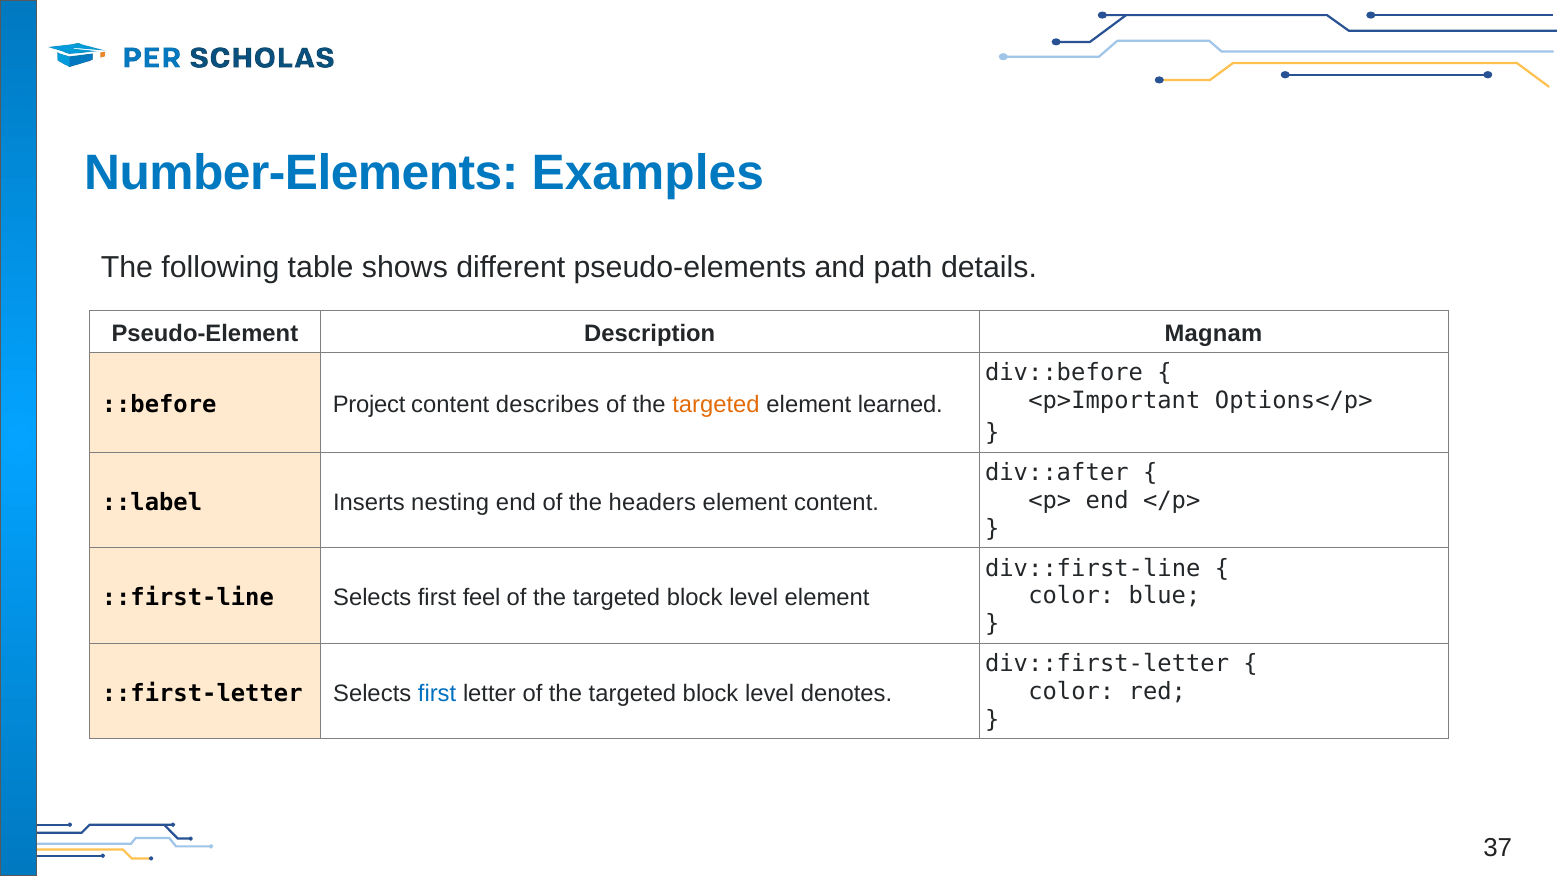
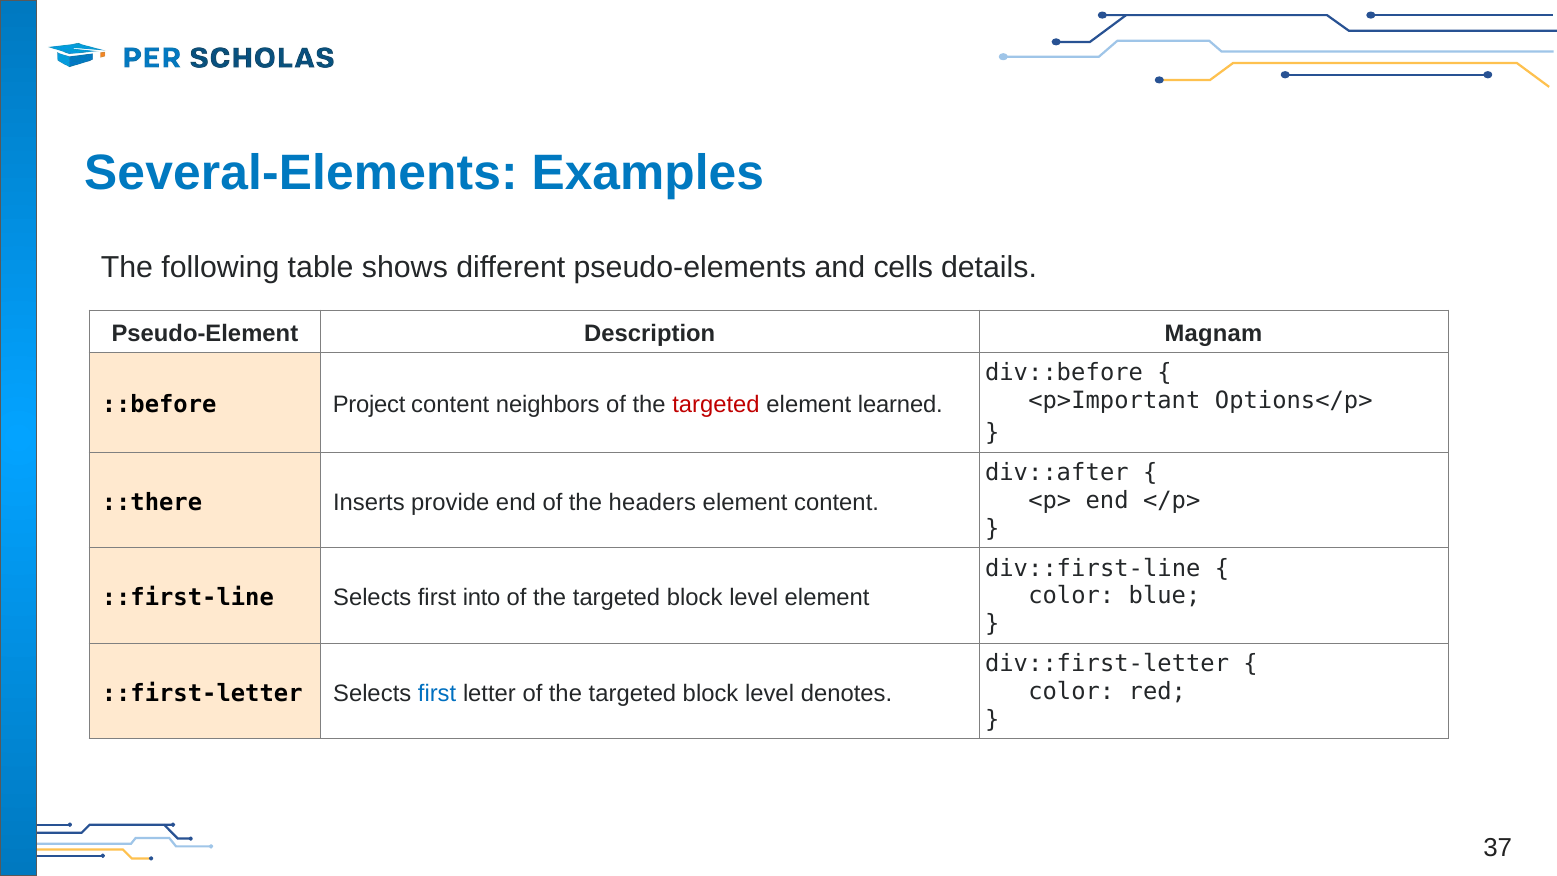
Number-Elements: Number-Elements -> Several-Elements
path: path -> cells
describes: describes -> neighbors
targeted at (716, 405) colour: orange -> red
::label: ::label -> ::there
nesting: nesting -> provide
feel: feel -> into
